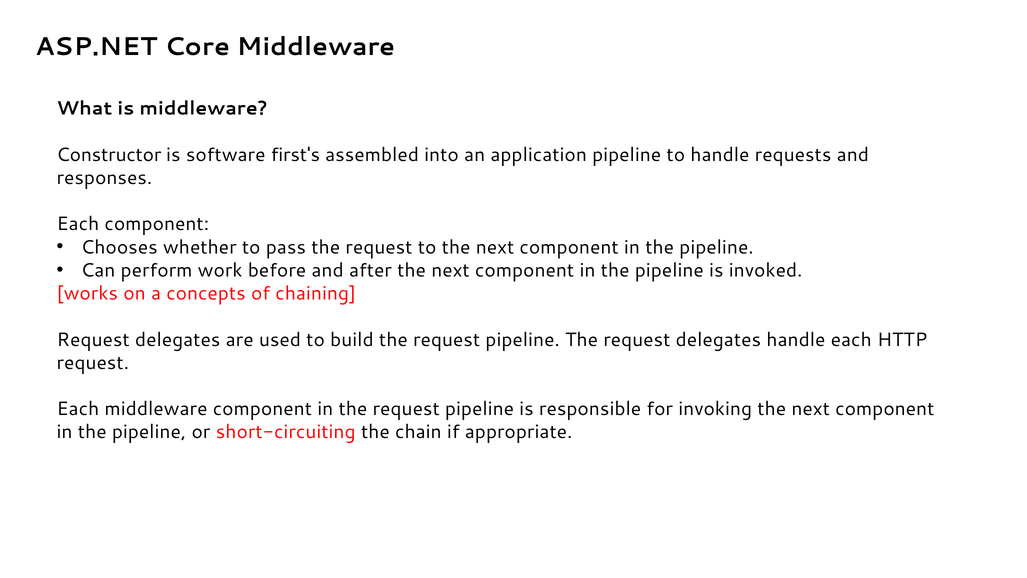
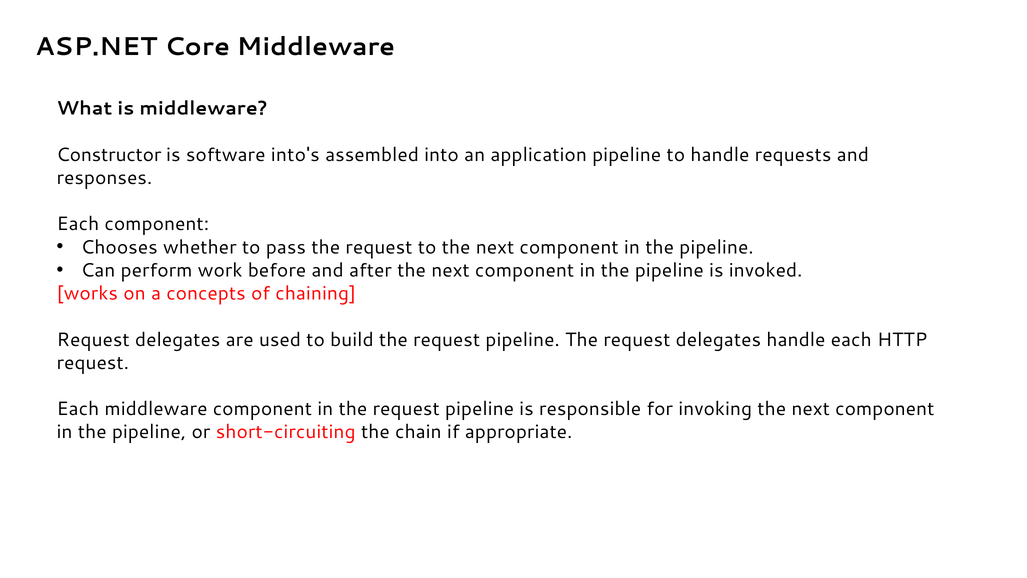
first's: first's -> into's
